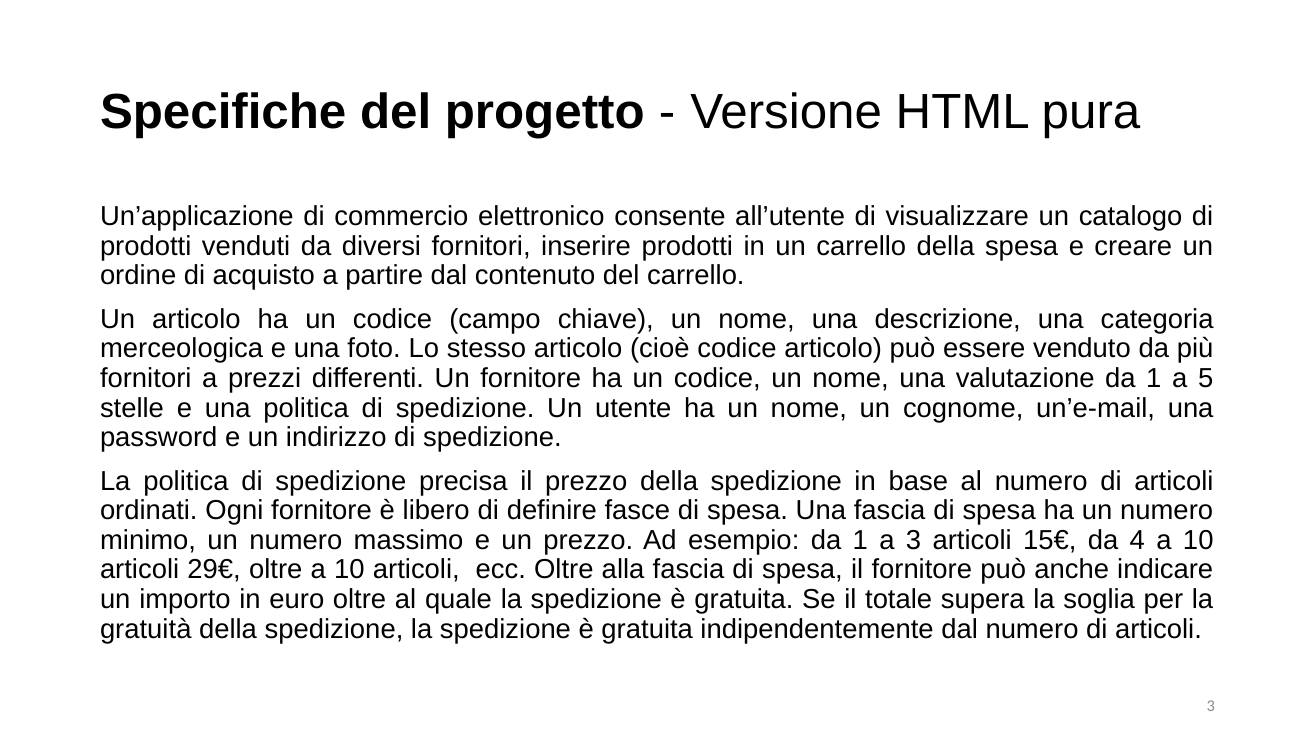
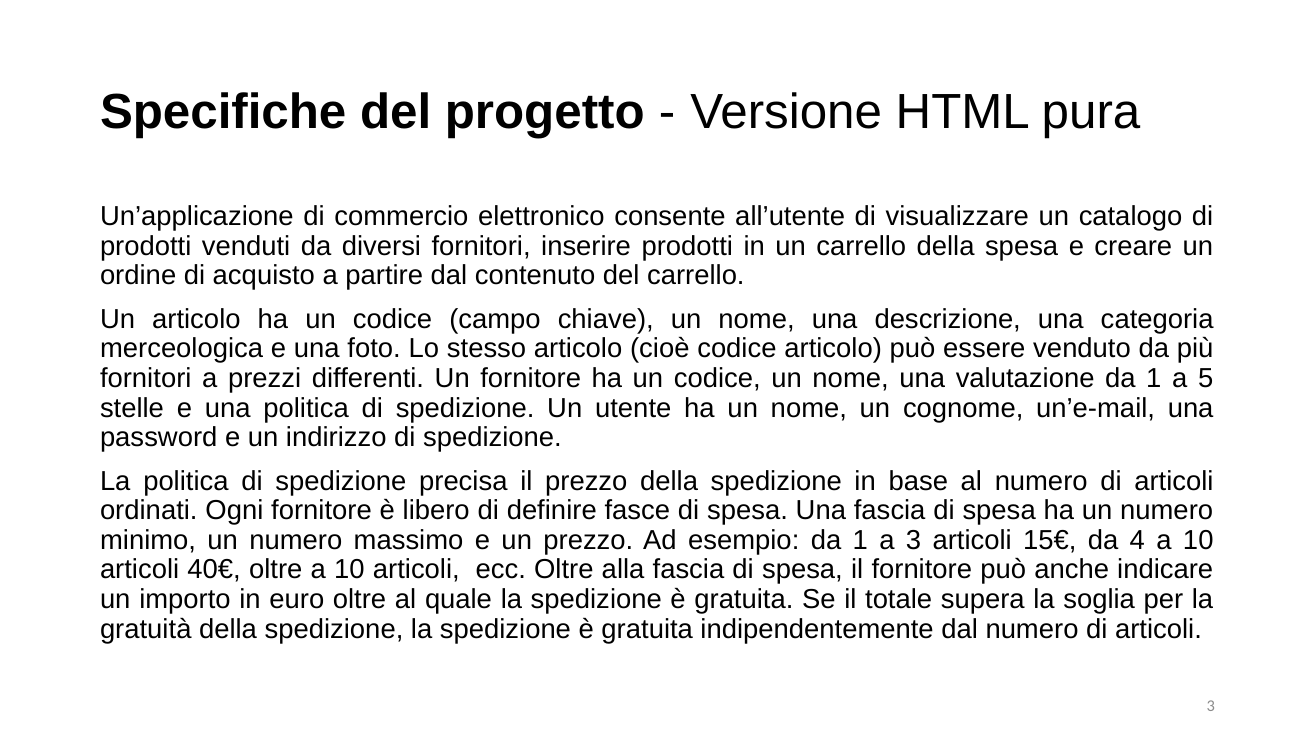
29€: 29€ -> 40€
